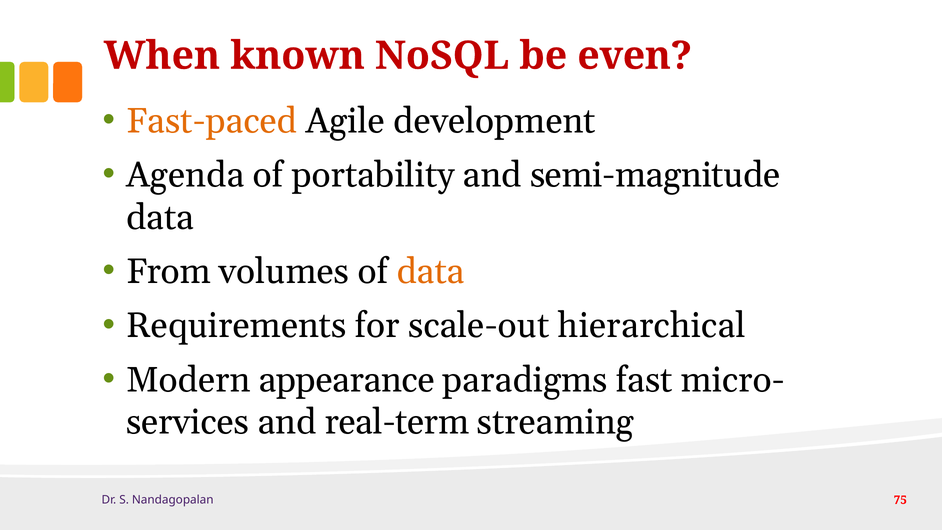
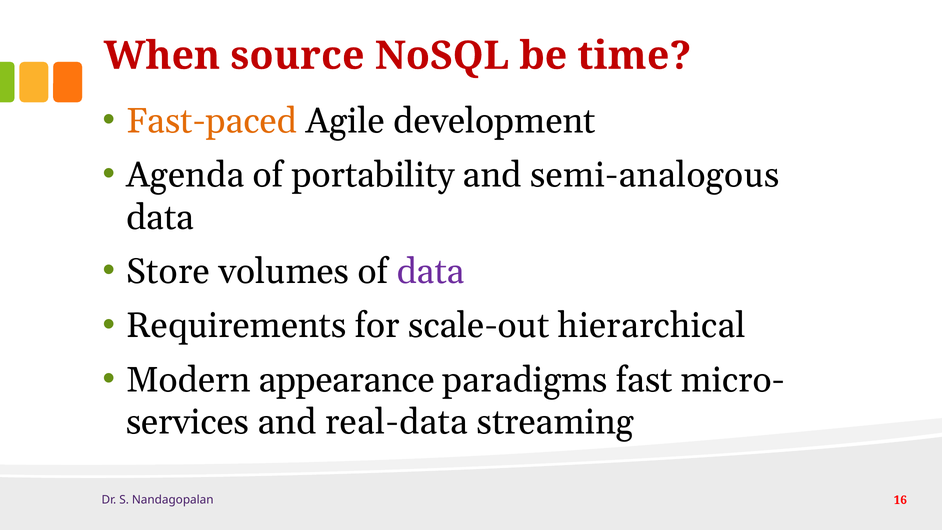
known: known -> source
even: even -> time
semi-magnitude: semi-magnitude -> semi-analogous
From: From -> Store
data at (431, 272) colour: orange -> purple
real-term: real-term -> real-data
75: 75 -> 16
